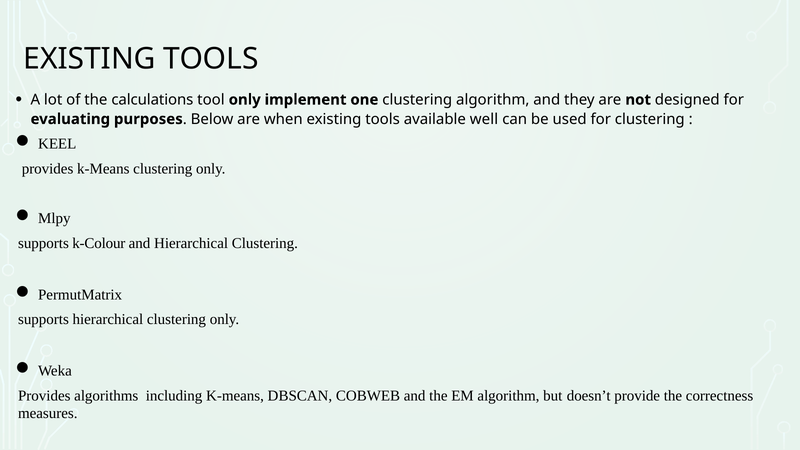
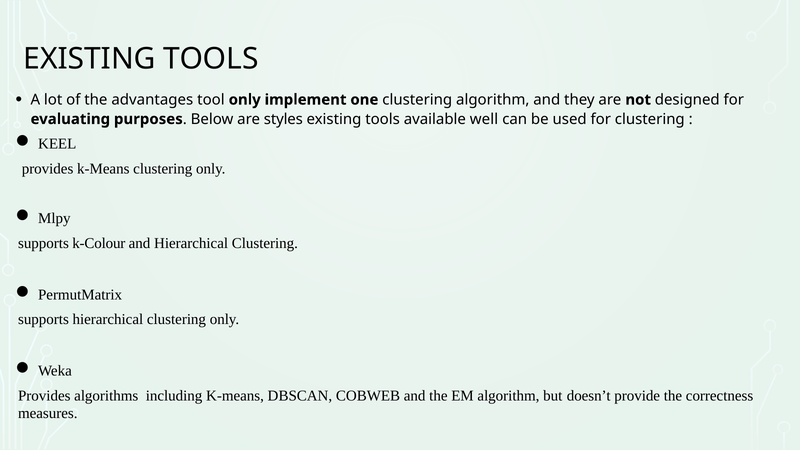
calculations: calculations -> advantages
when: when -> styles
